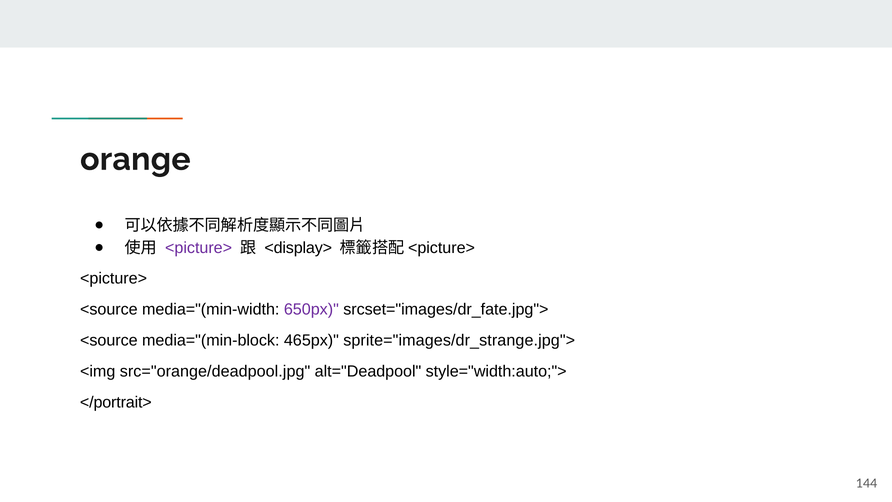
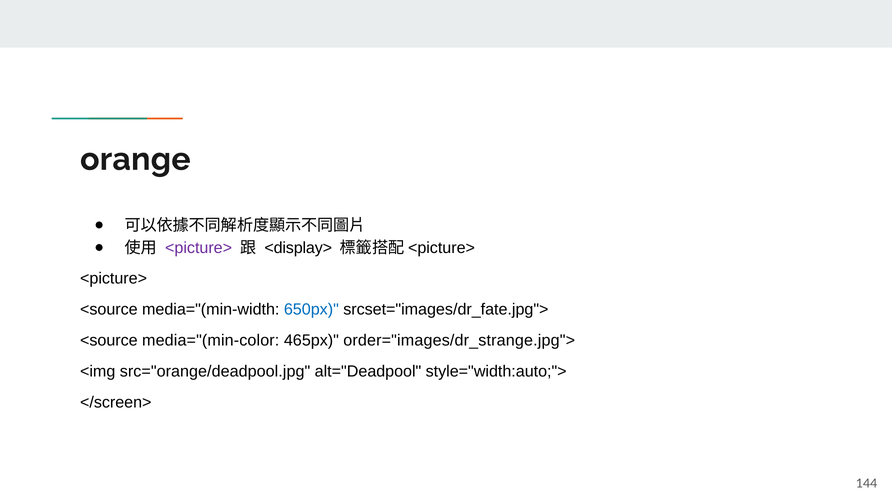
650px colour: purple -> blue
media="(min-block: media="(min-block -> media="(min-color
sprite="images/dr_strange.jpg">: sprite="images/dr_strange.jpg"> -> order="images/dr_strange.jpg">
</portrait>: </portrait> -> </screen>
